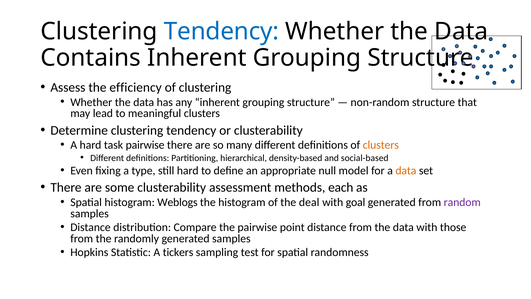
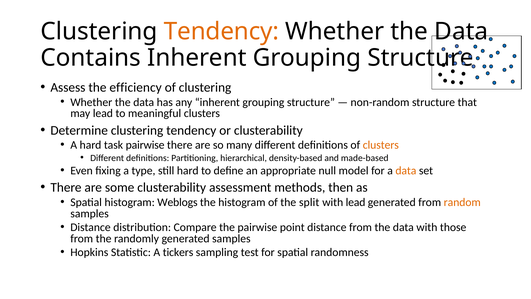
Tendency at (221, 31) colour: blue -> orange
social-based: social-based -> made-based
each: each -> then
deal: deal -> split
with goal: goal -> lead
random colour: purple -> orange
